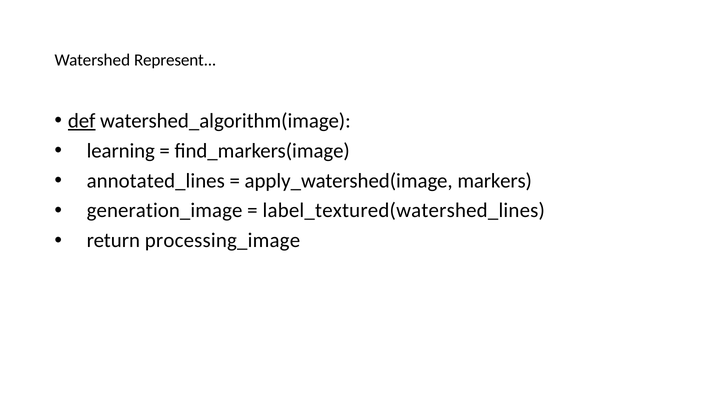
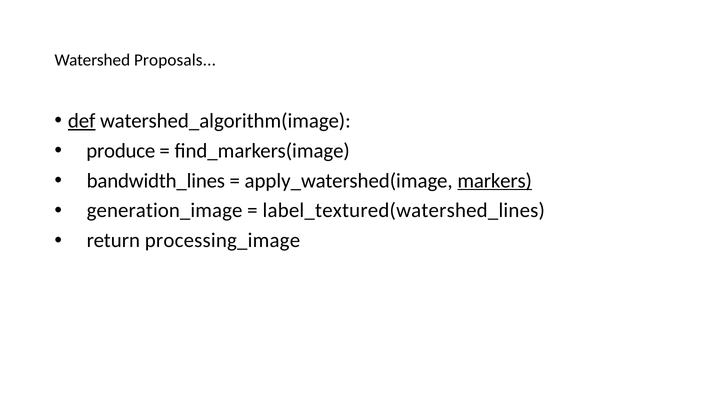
Represent: Represent -> Proposals
learning: learning -> produce
annotated_lines: annotated_lines -> bandwidth_lines
markers underline: none -> present
